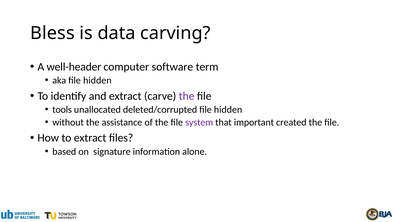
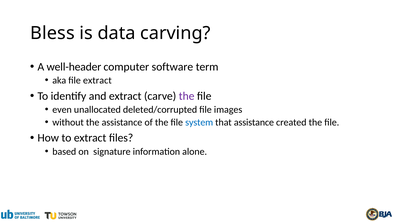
aka file hidden: hidden -> extract
tools: tools -> even
hidden at (228, 110): hidden -> images
system colour: purple -> blue
that important: important -> assistance
